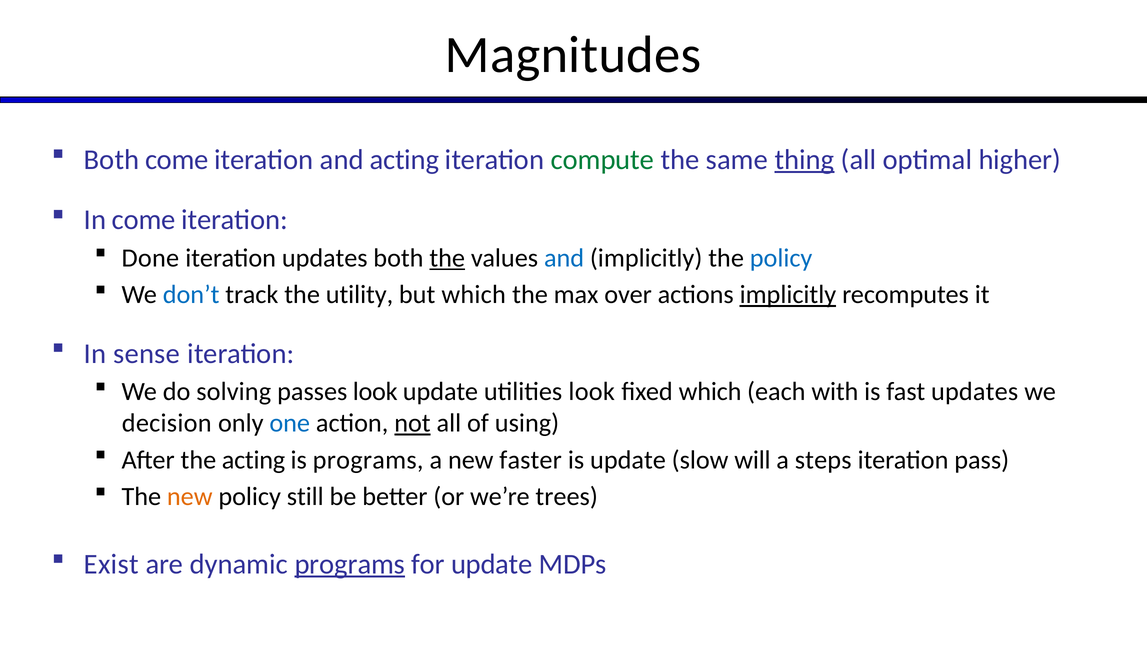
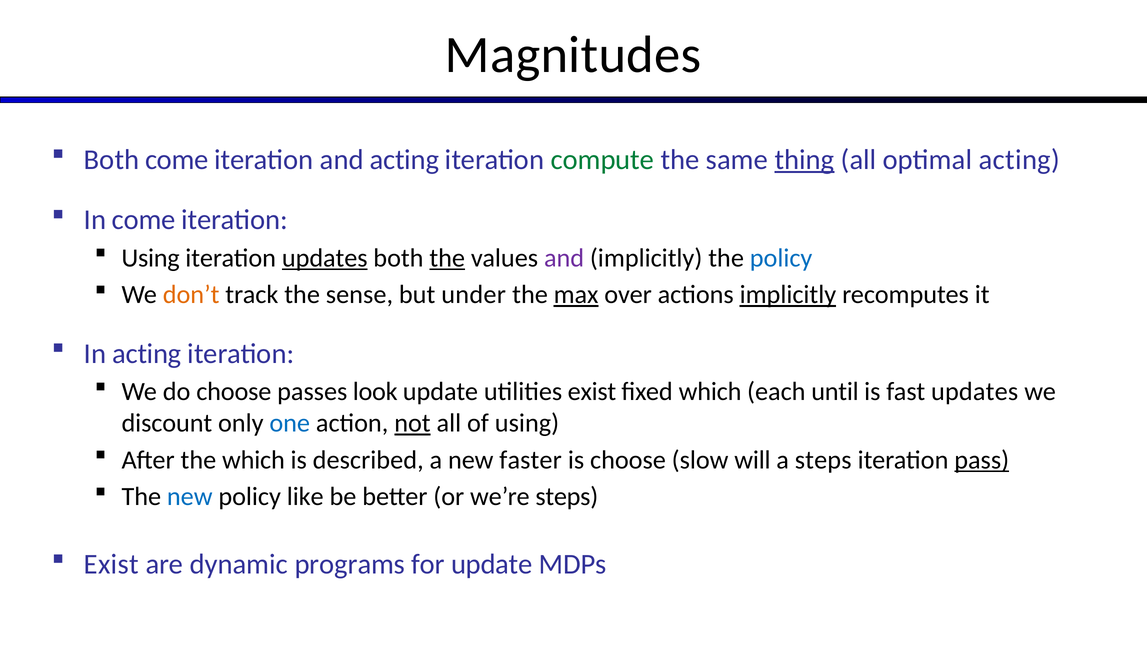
optimal higher: higher -> acting
Done at (150, 258): Done -> Using
updates at (325, 258) underline: none -> present
and at (564, 258) colour: blue -> purple
don’t colour: blue -> orange
utility: utility -> sense
but which: which -> under
max underline: none -> present
In sense: sense -> acting
do solving: solving -> choose
utilities look: look -> exist
with: with -> until
decision: decision -> discount
the acting: acting -> which
is programs: programs -> described
is update: update -> choose
pass underline: none -> present
new at (190, 497) colour: orange -> blue
still: still -> like
we’re trees: trees -> steps
programs at (350, 564) underline: present -> none
